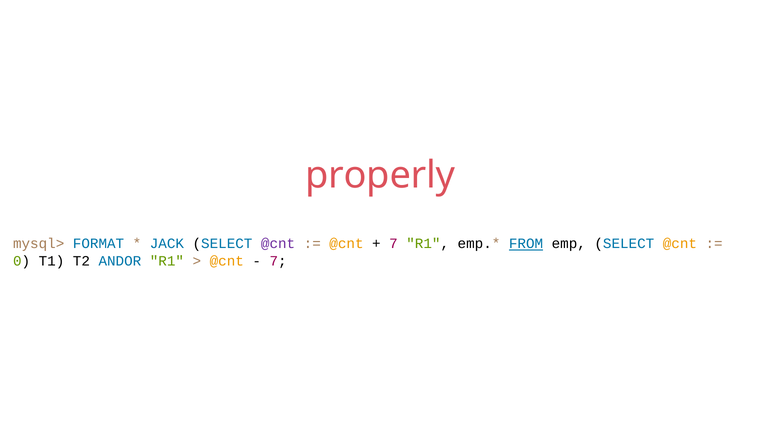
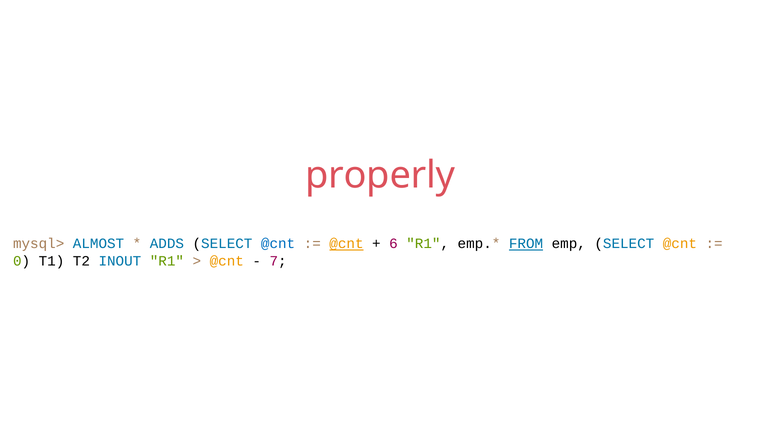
FORMAT: FORMAT -> ALMOST
JACK: JACK -> ADDS
@cnt at (278, 244) colour: purple -> blue
@cnt at (346, 244) underline: none -> present
7 at (393, 244): 7 -> 6
ANDOR: ANDOR -> INOUT
